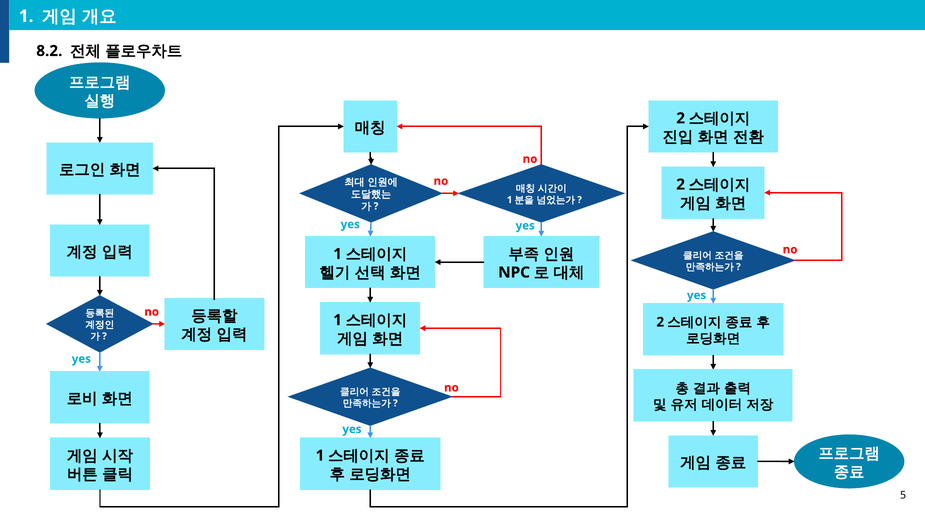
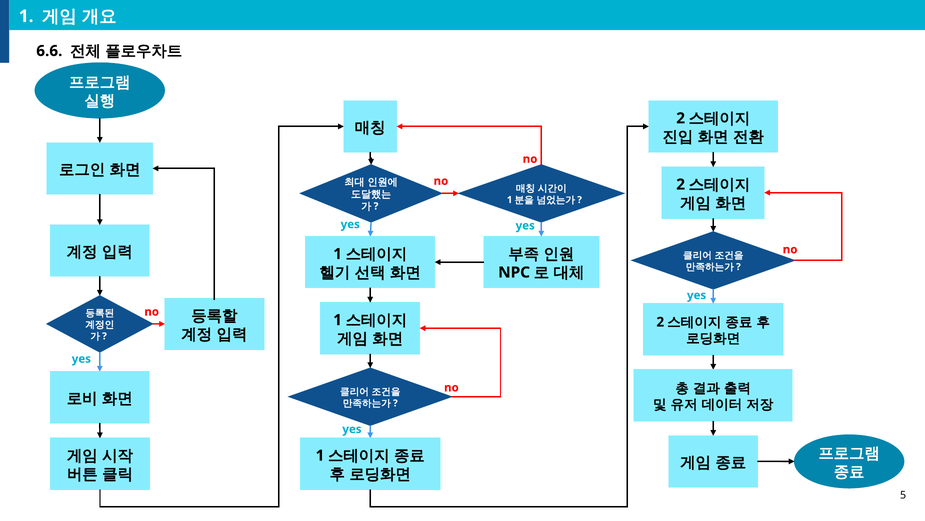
8.2: 8.2 -> 6.6
